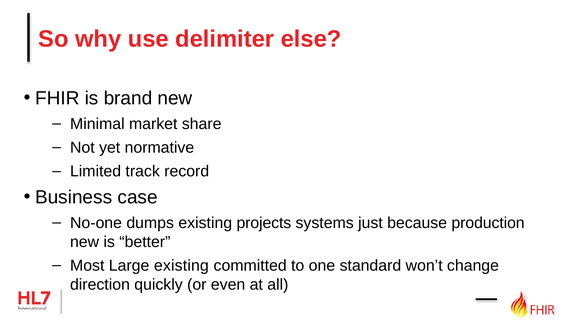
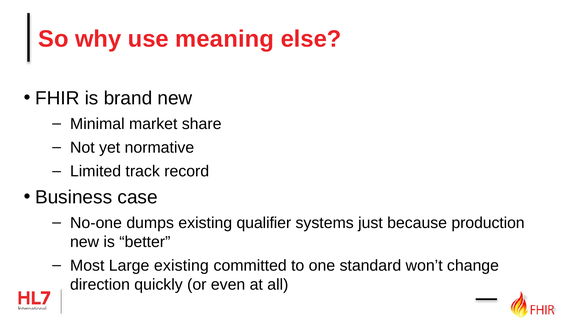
delimiter: delimiter -> meaning
projects: projects -> qualifier
